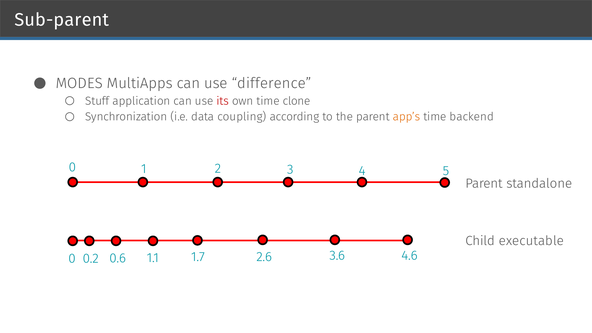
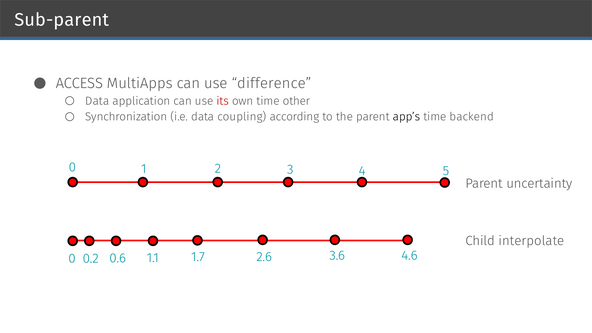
MODES: MODES -> ACCESS
Stuff at (97, 101): Stuff -> Data
clone: clone -> other
app’s colour: orange -> black
standalone: standalone -> uncertainty
executable: executable -> interpolate
